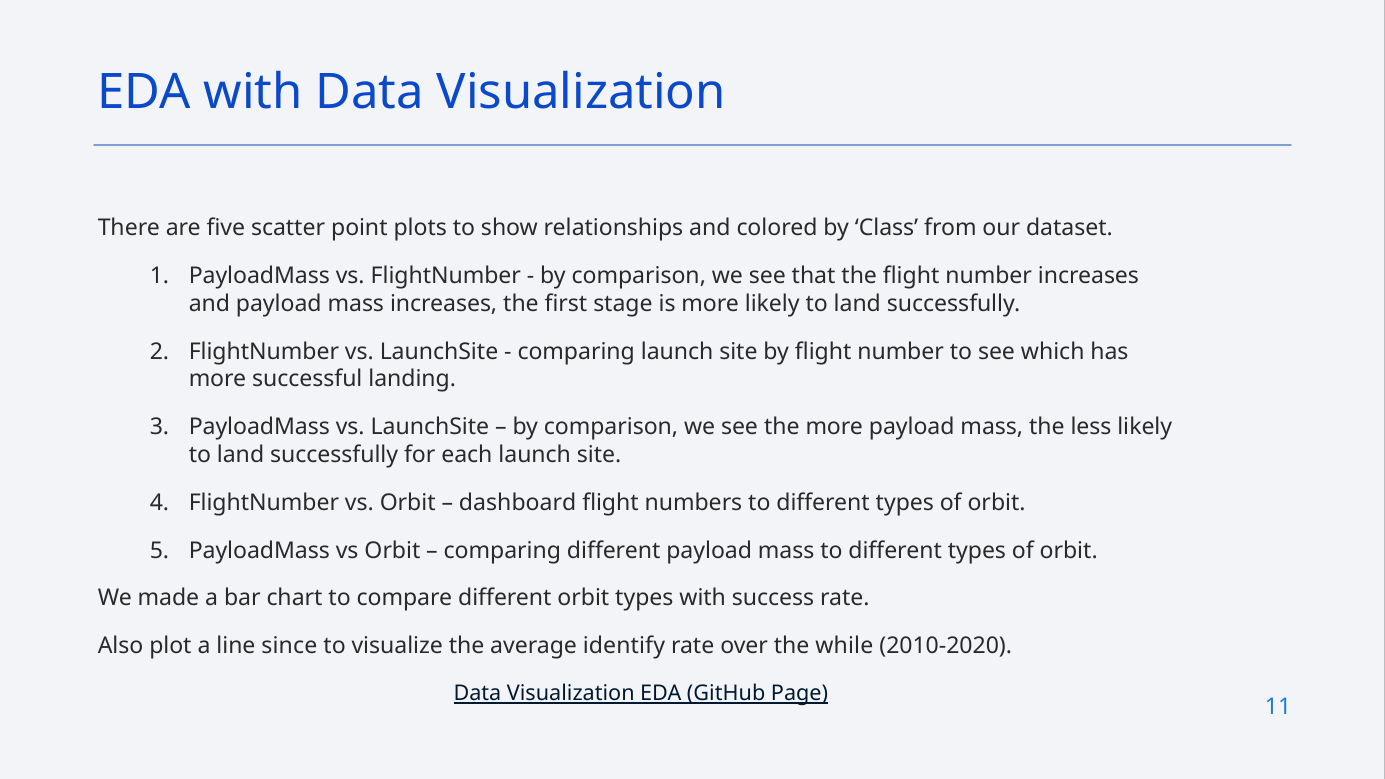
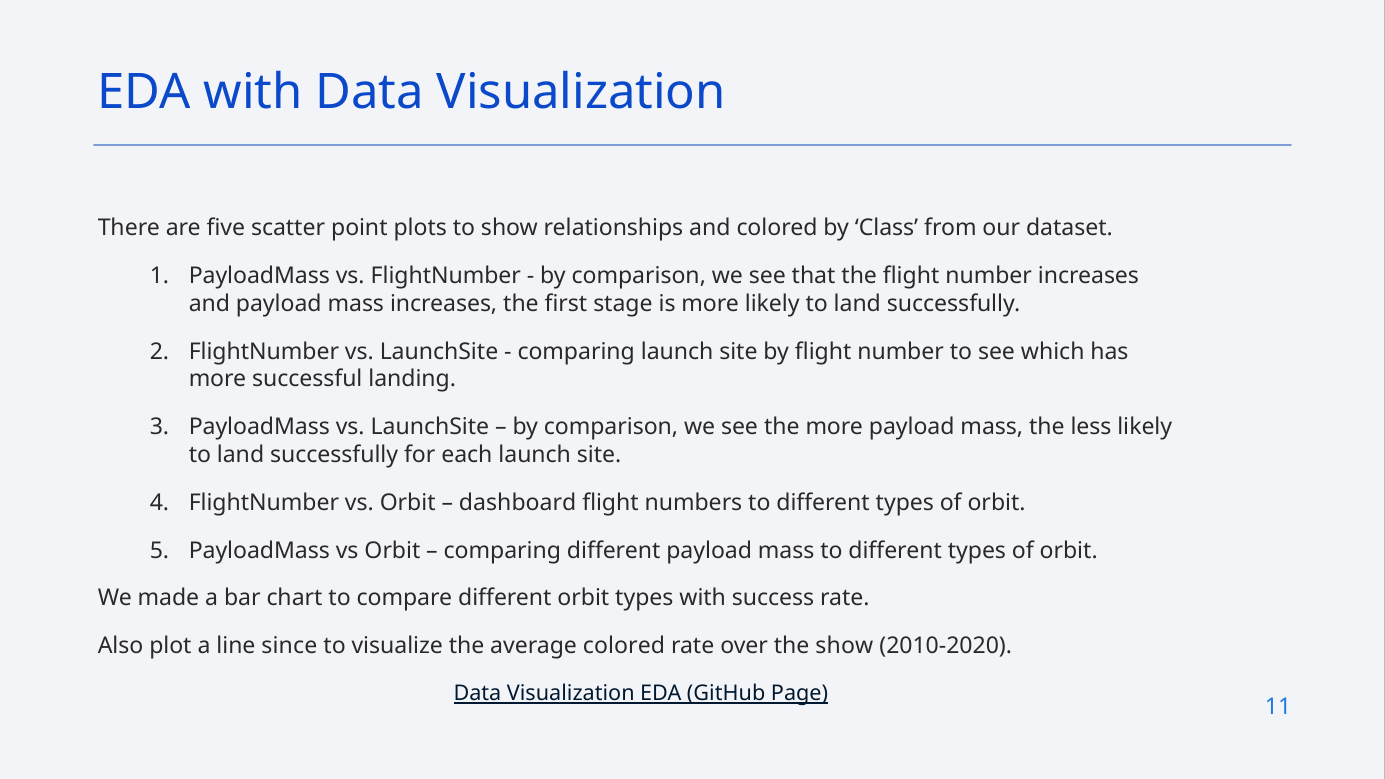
average identify: identify -> colored
the while: while -> show
